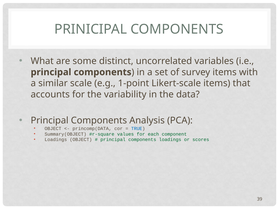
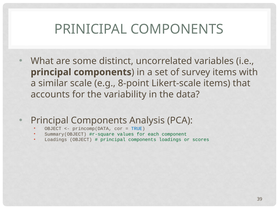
1-point: 1-point -> 8-point
